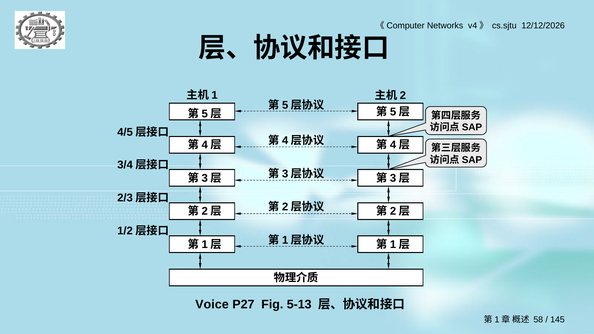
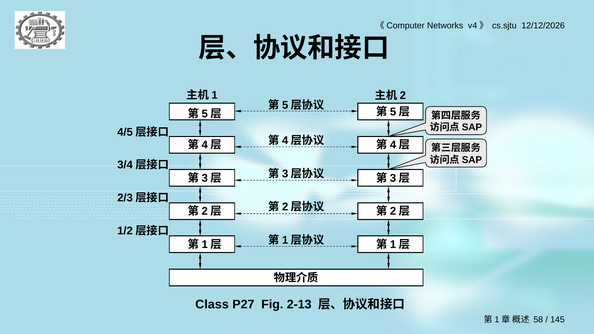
Voice: Voice -> Class
5-13: 5-13 -> 2-13
